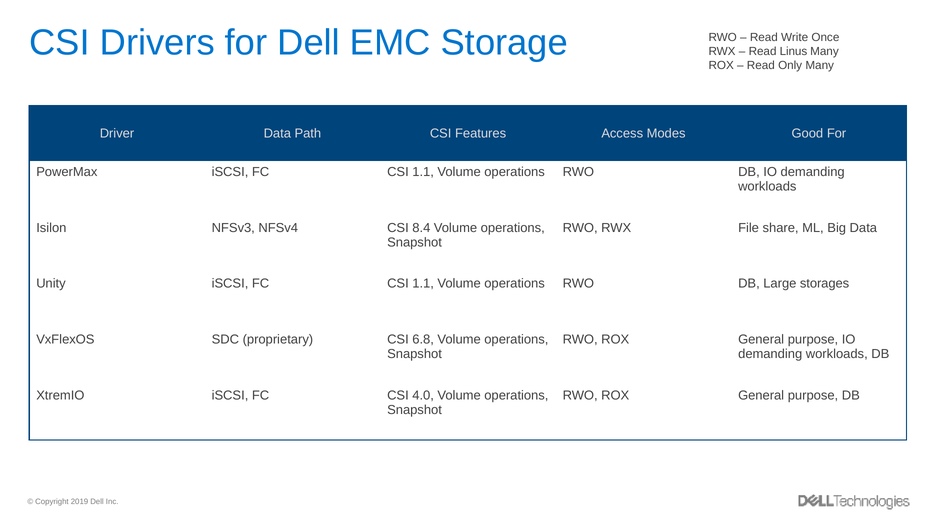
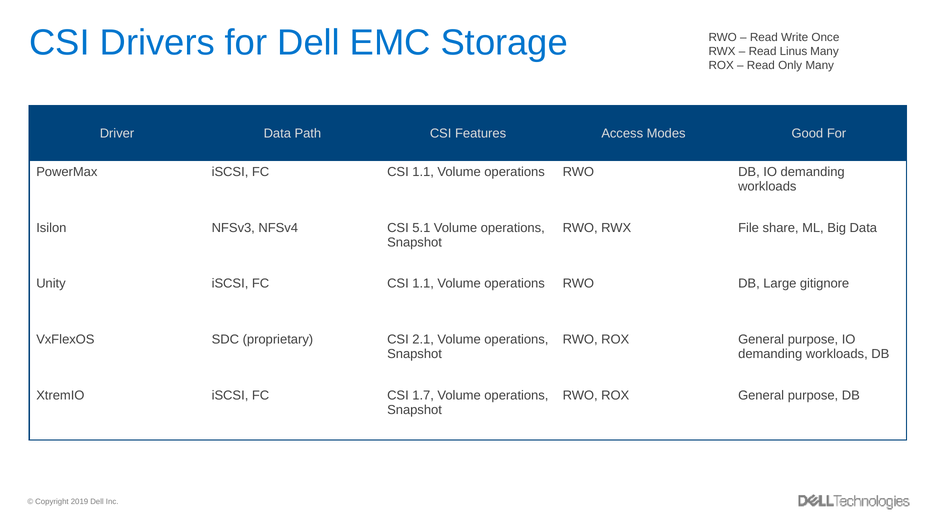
8.4: 8.4 -> 5.1
storages: storages -> gitignore
6.8: 6.8 -> 2.1
4.0: 4.0 -> 1.7
